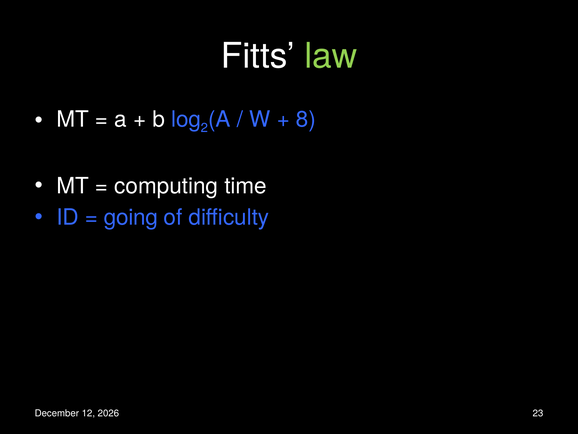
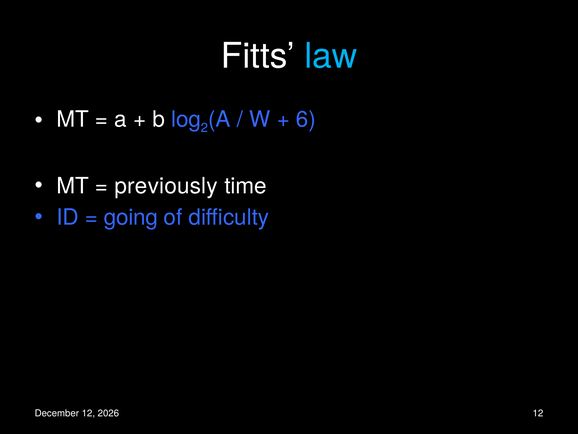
law colour: light green -> light blue
8: 8 -> 6
computing: computing -> previously
23 at (538, 413): 23 -> 12
